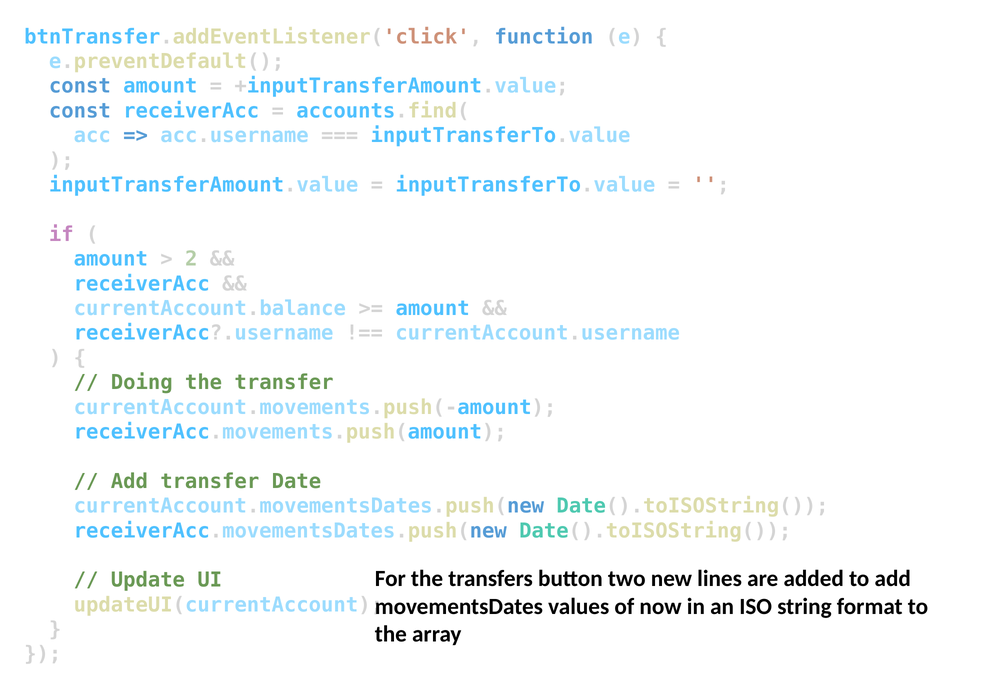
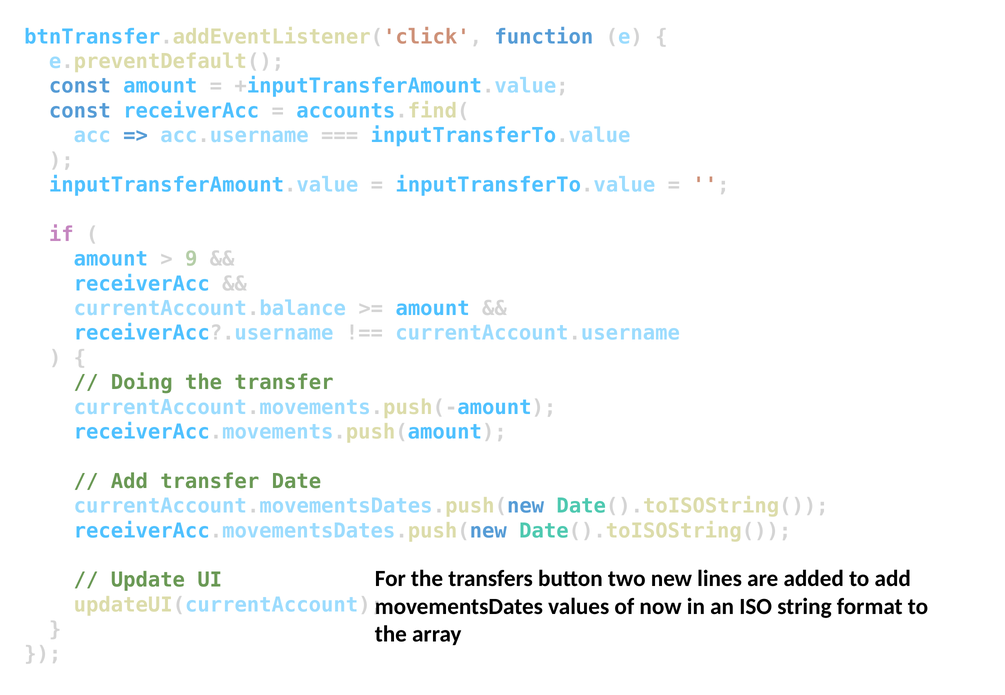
2: 2 -> 9
